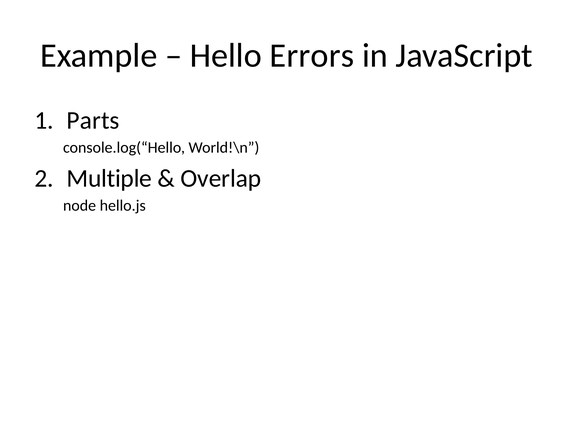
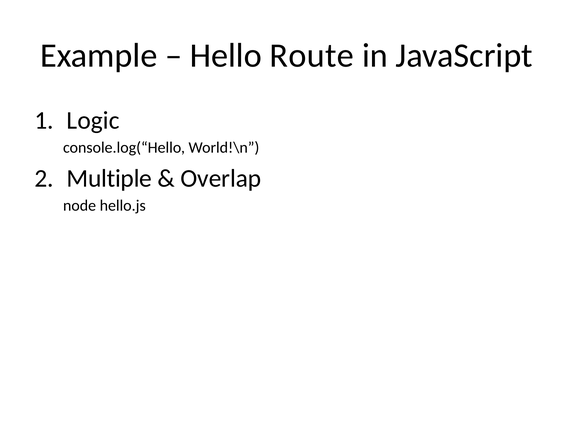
Errors: Errors -> Route
Parts: Parts -> Logic
